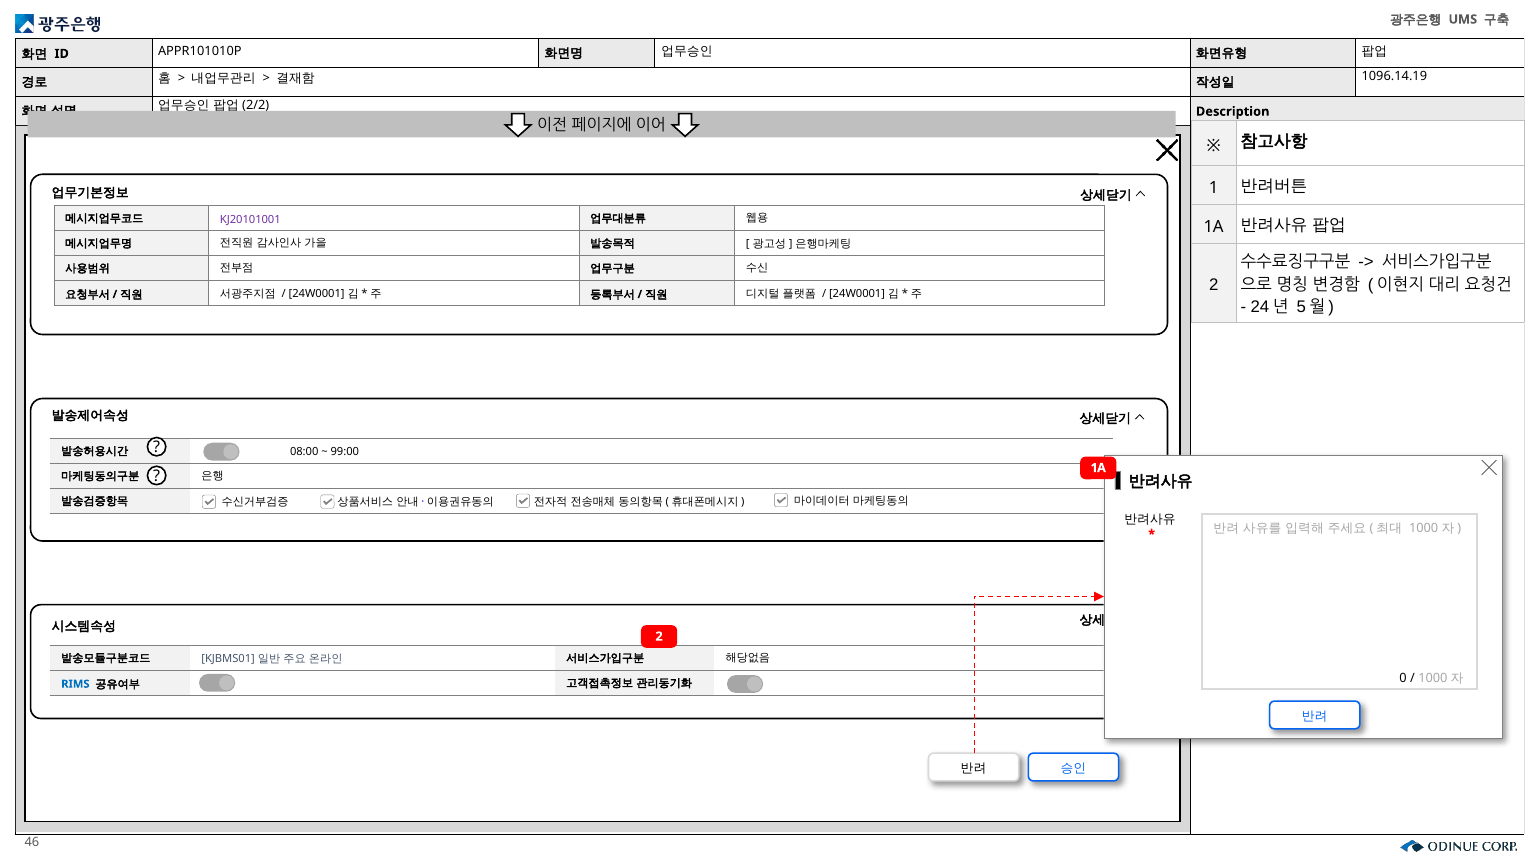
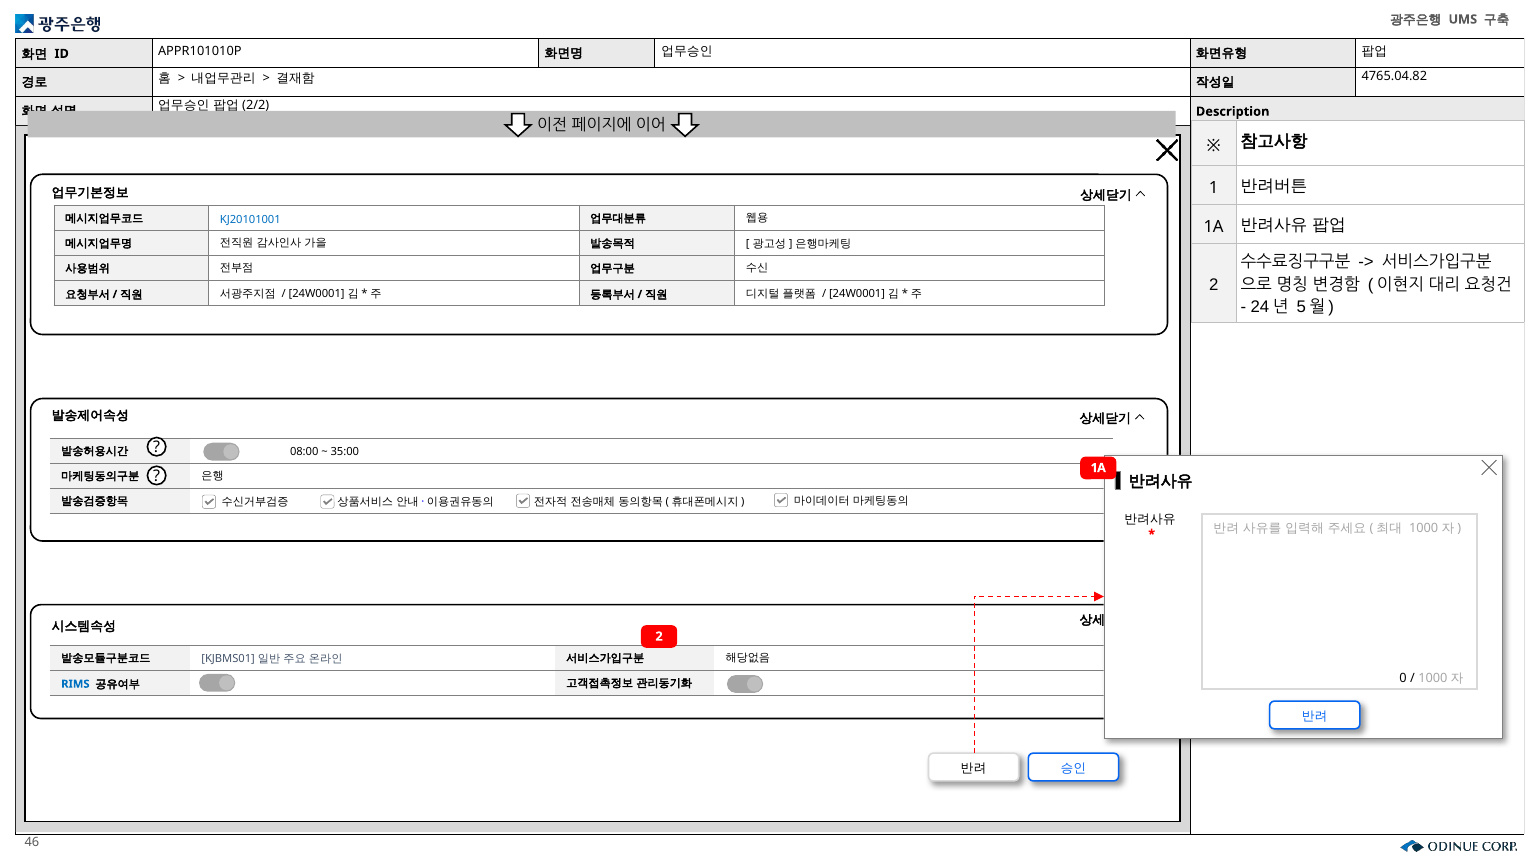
1096.14.19: 1096.14.19 -> 4765.04.82
KJ20101001 colour: purple -> blue
99:00: 99:00 -> 35:00
